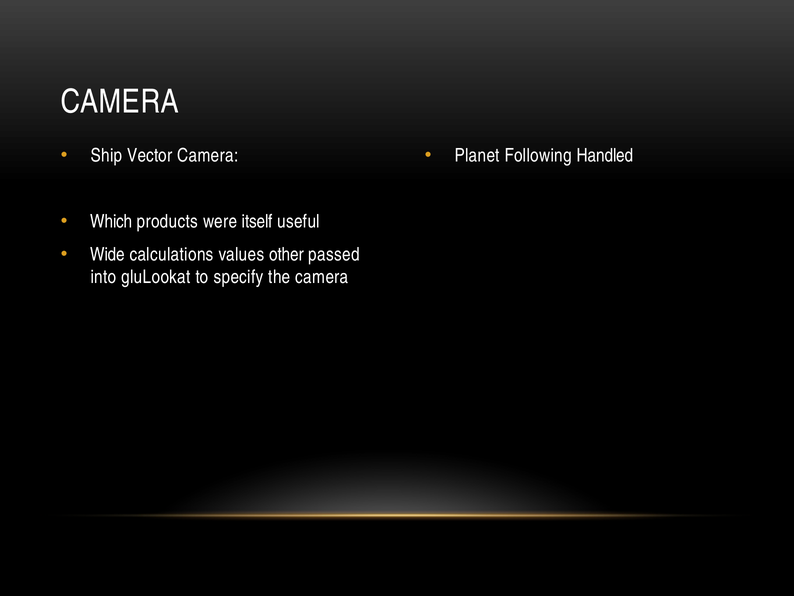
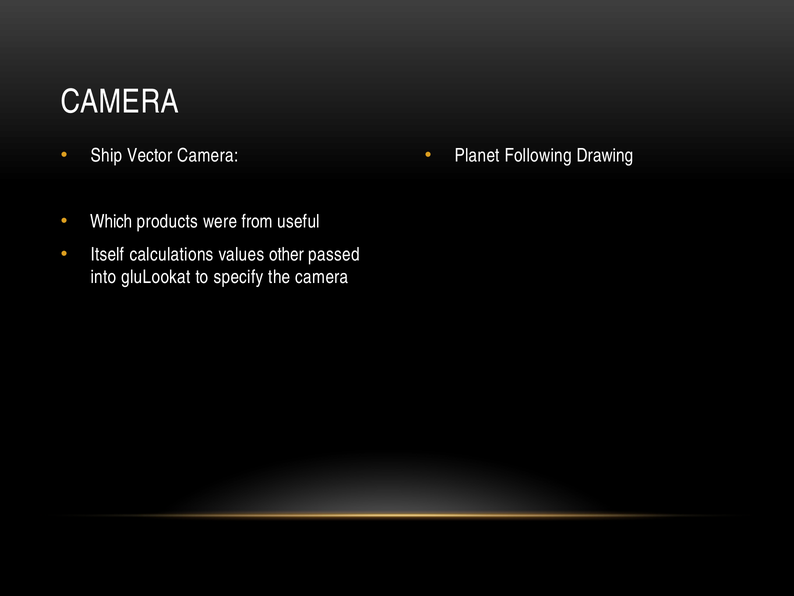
Handled: Handled -> Drawing
itself: itself -> from
Wide: Wide -> Itself
